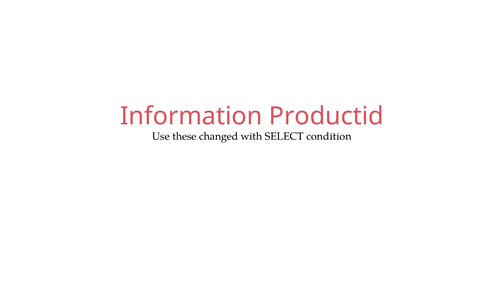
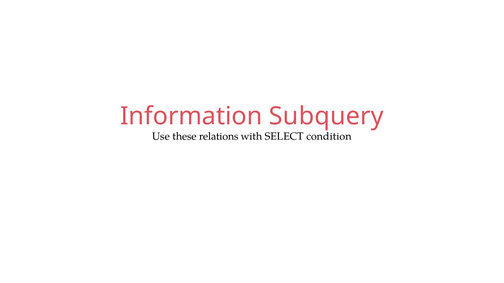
Productid: Productid -> Subquery
changed: changed -> relations
